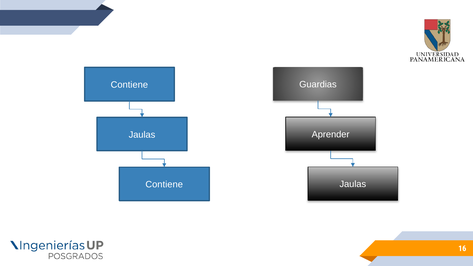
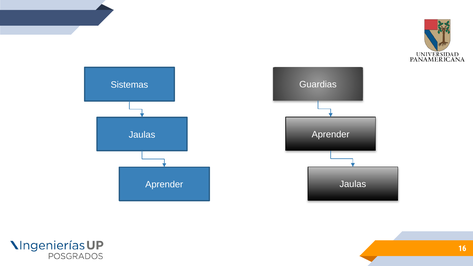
Contiene at (129, 85): Contiene -> Sistemas
Contiene at (164, 185): Contiene -> Aprender
